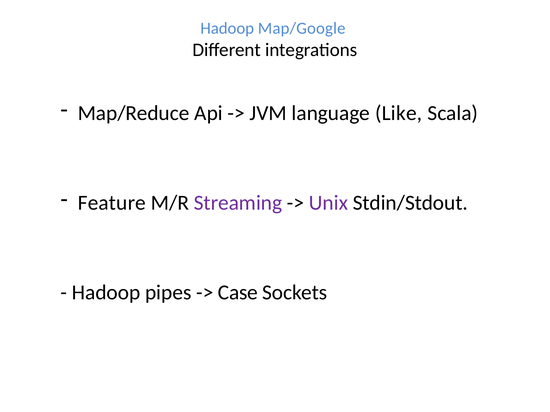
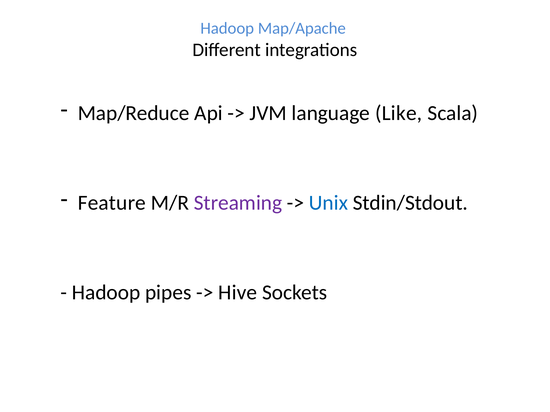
Map/Google: Map/Google -> Map/Apache
Unix colour: purple -> blue
Case: Case -> Hive
